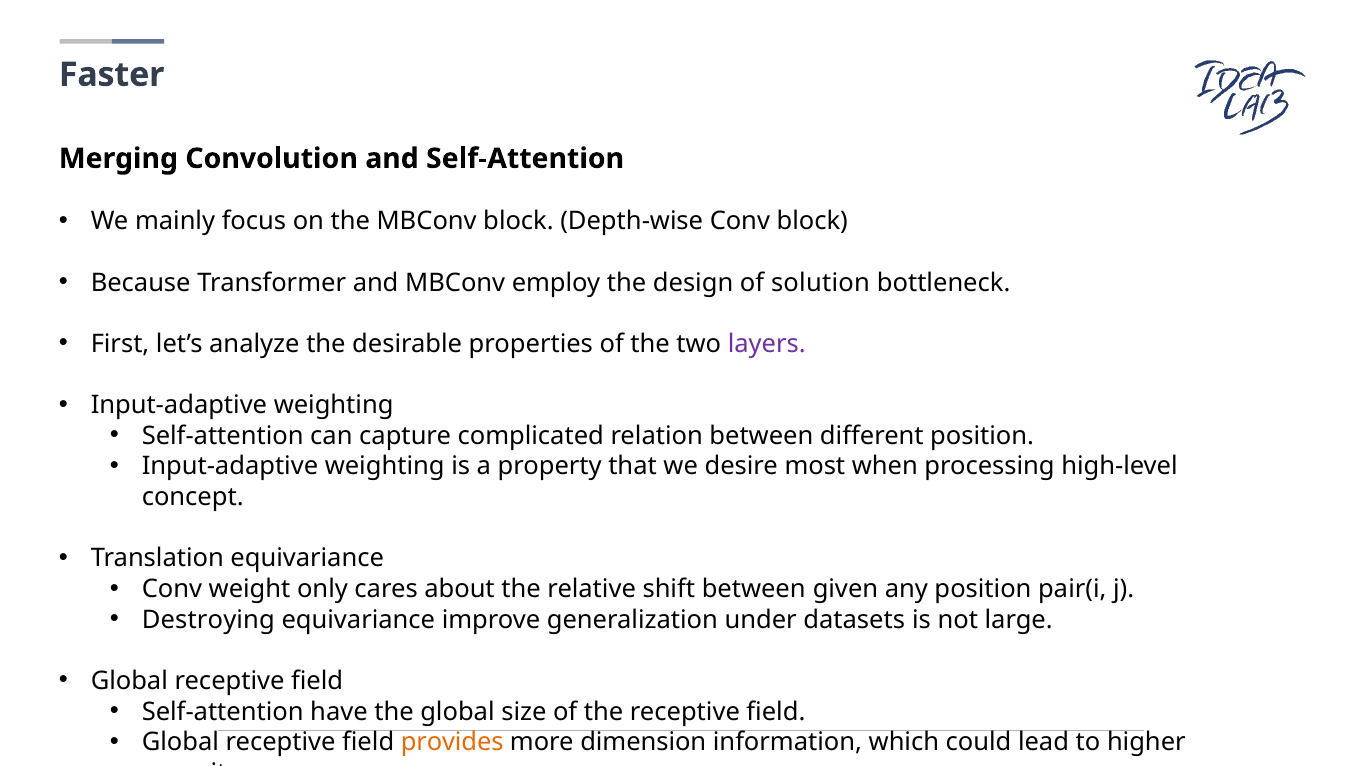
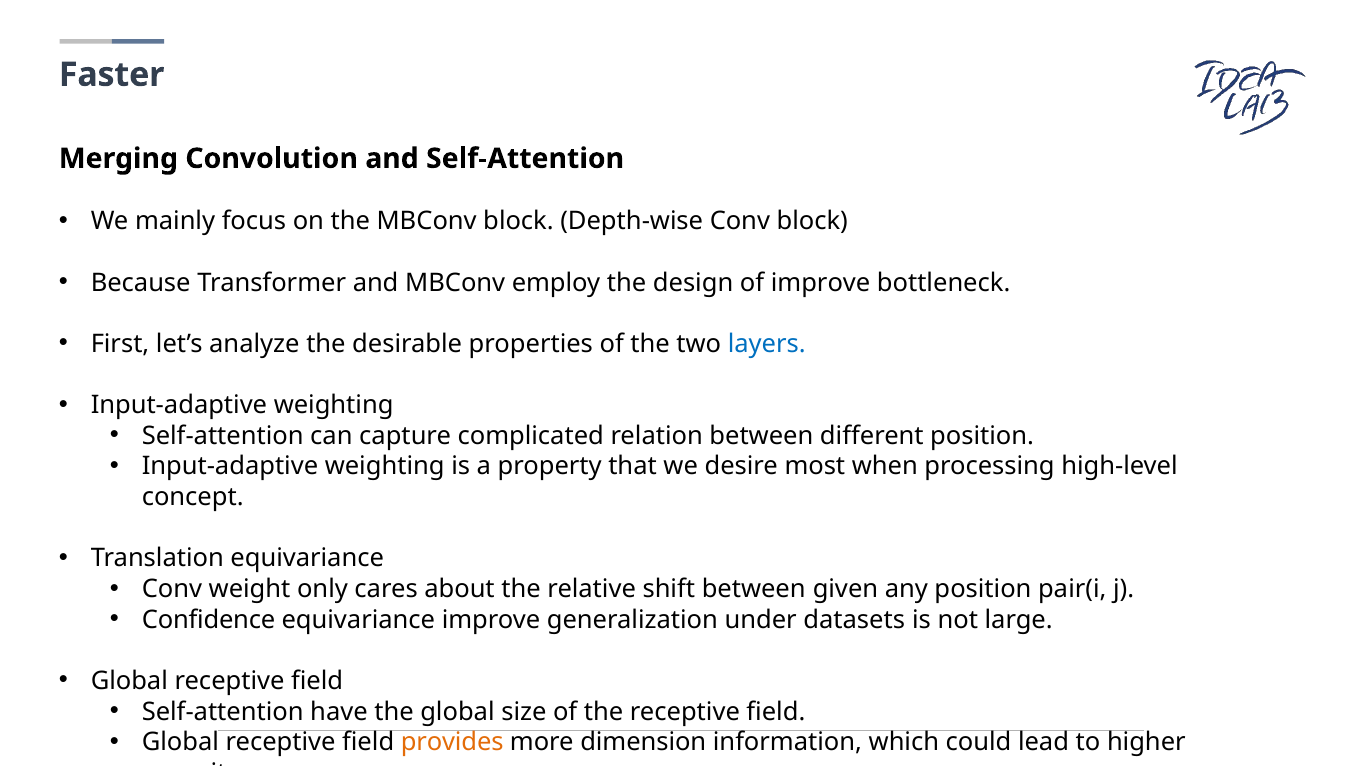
of solution: solution -> improve
layers colour: purple -> blue
Destroying: Destroying -> Confidence
